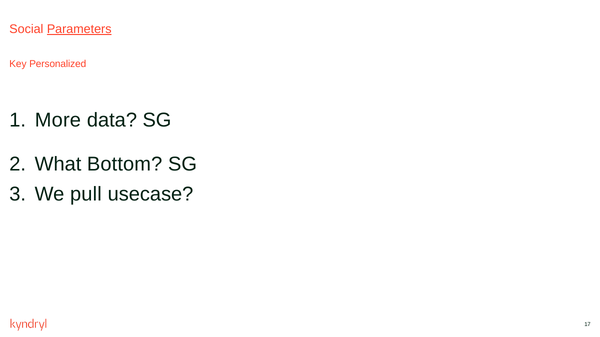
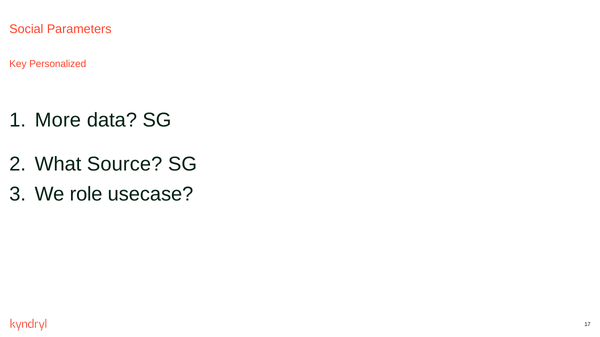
Parameters underline: present -> none
Bottom: Bottom -> Source
pull: pull -> role
